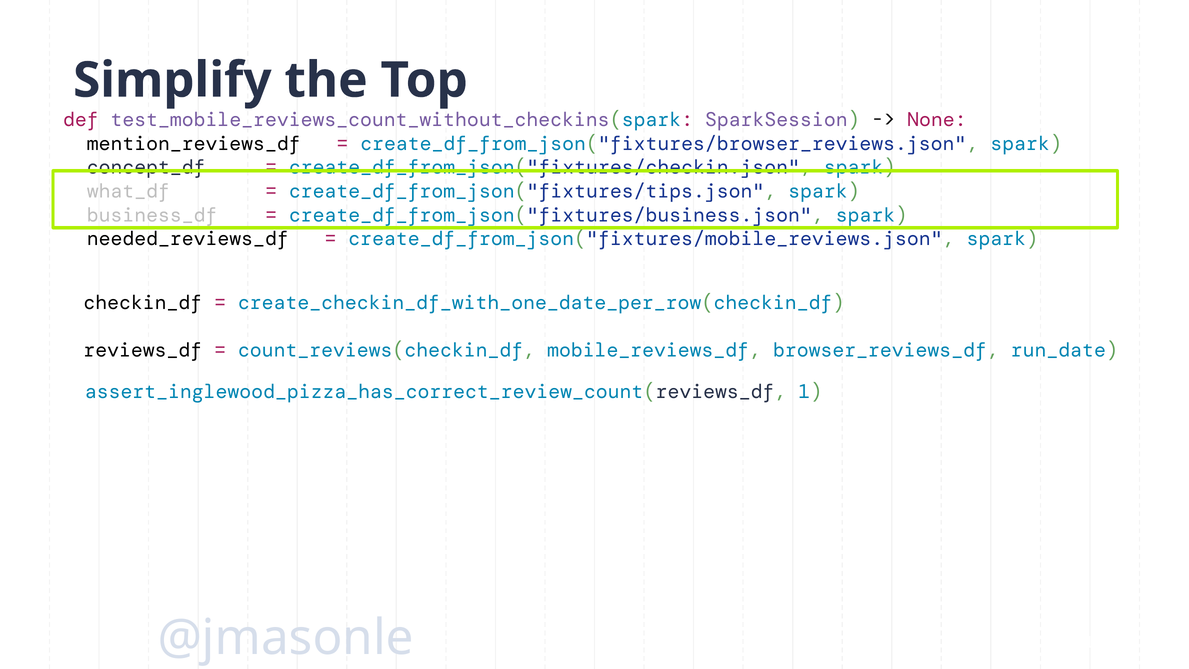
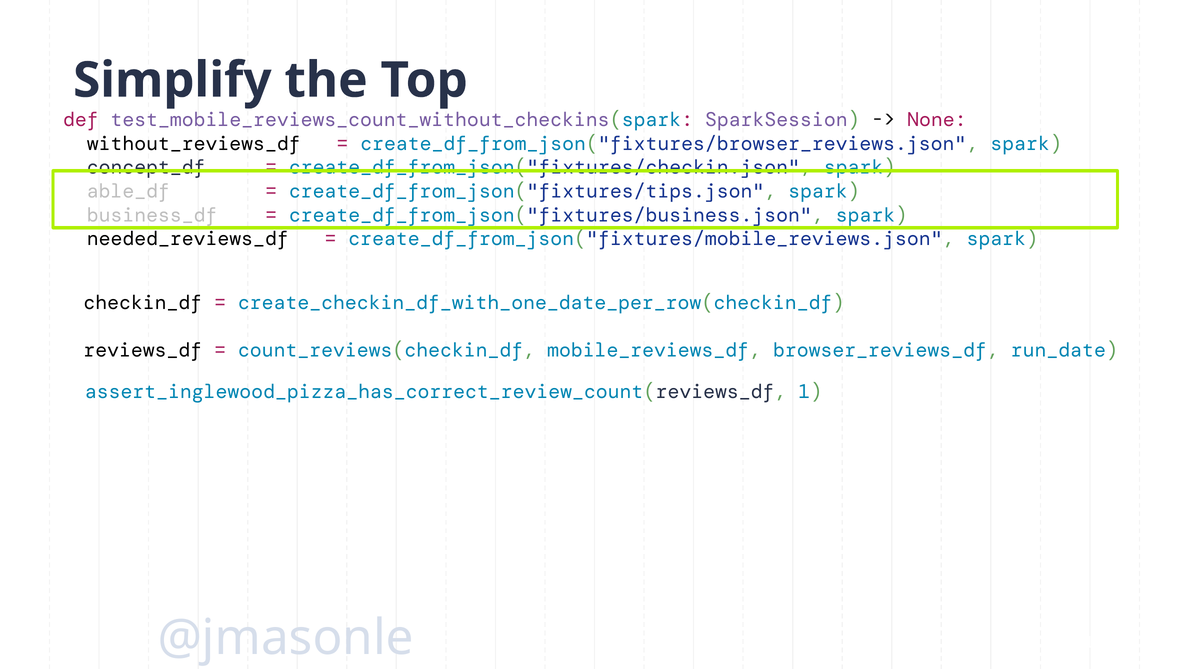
mention_reviews_df: mention_reviews_df -> without_reviews_df
what_df: what_df -> able_df
